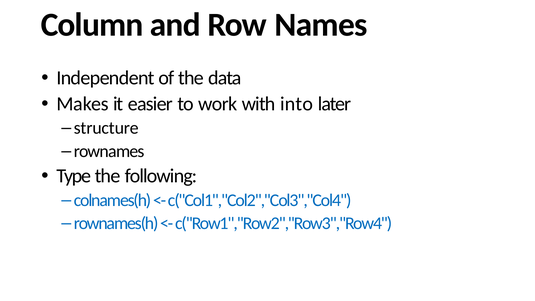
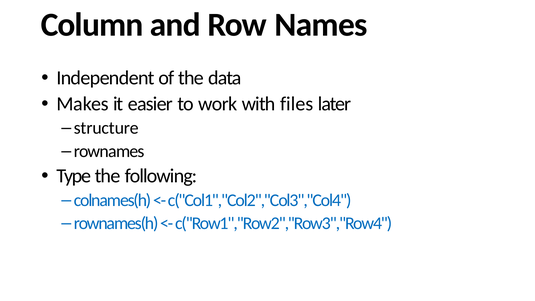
into: into -> files
